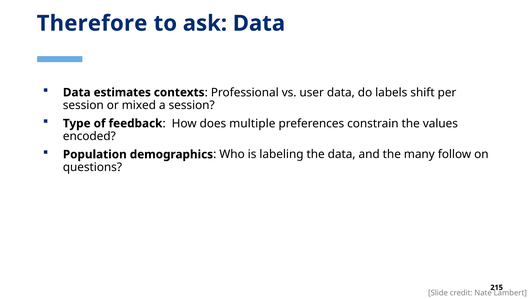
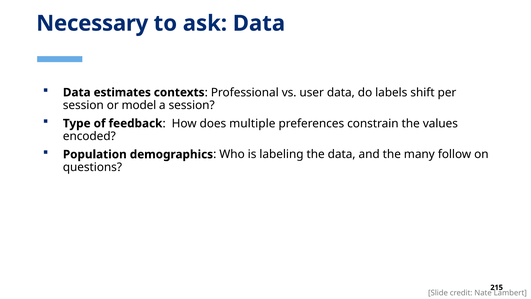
Therefore: Therefore -> Necessary
mixed: mixed -> model
